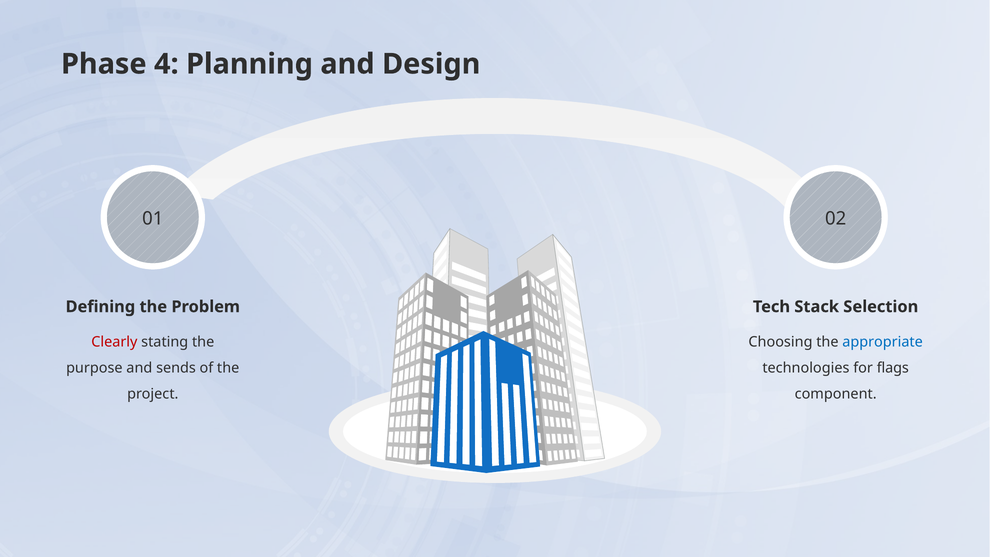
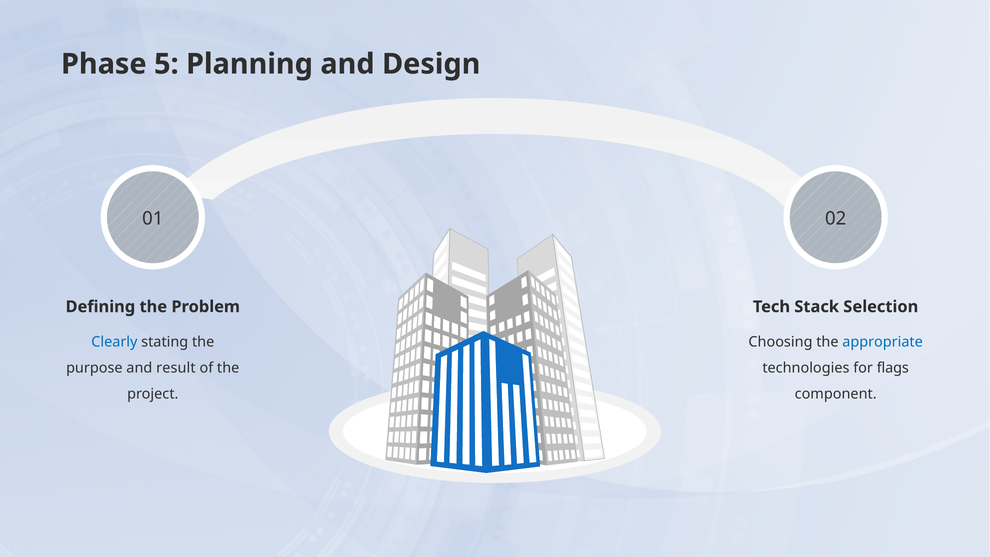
4: 4 -> 5
Clearly colour: red -> blue
sends: sends -> result
